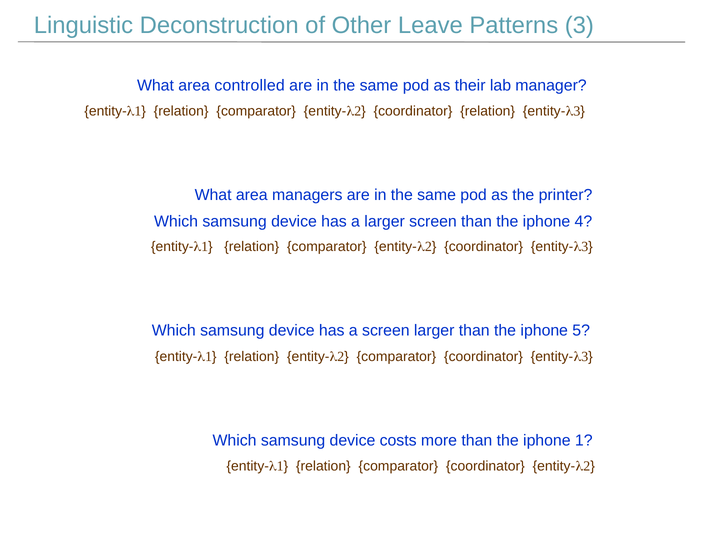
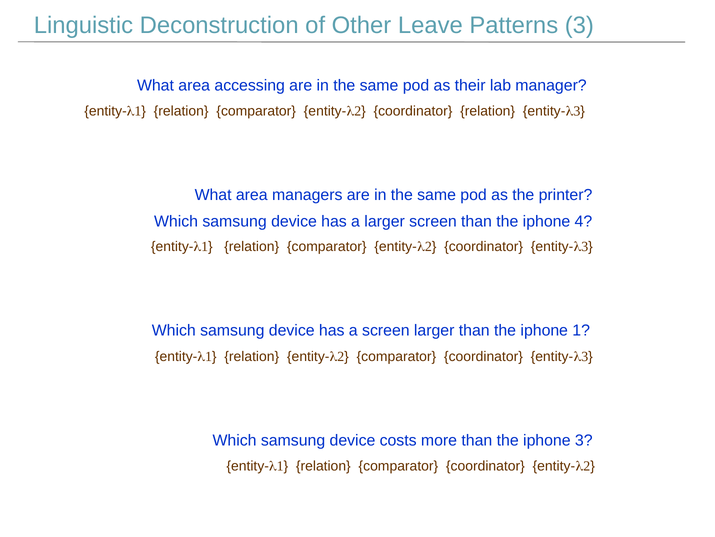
controlled: controlled -> accessing
5: 5 -> 1
iphone 1: 1 -> 3
